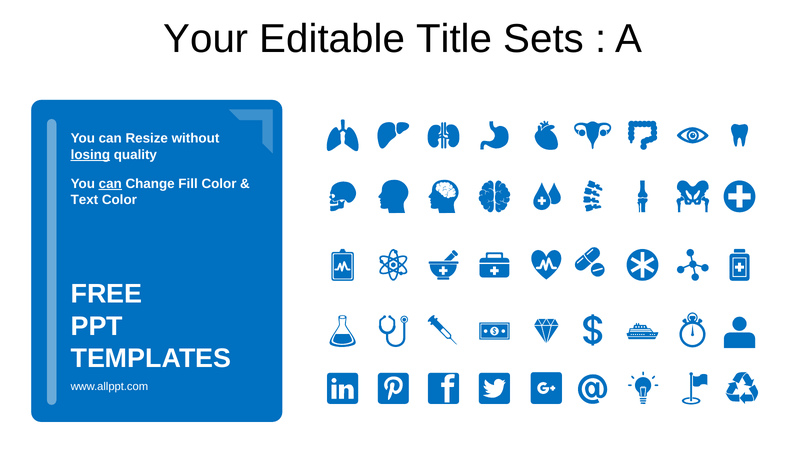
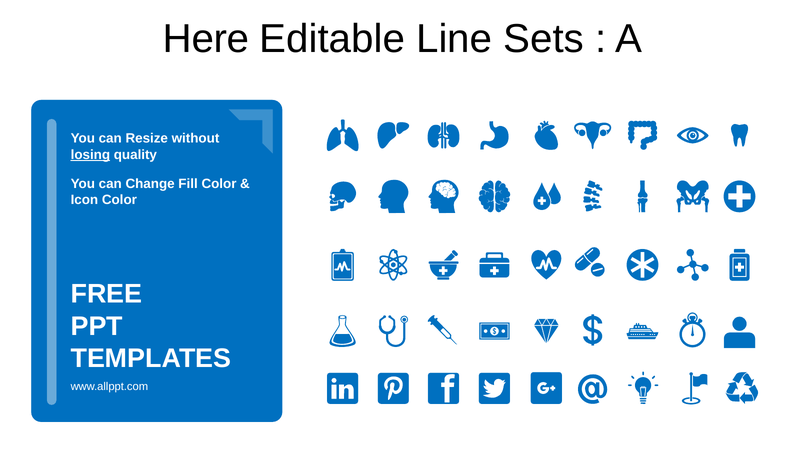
Your: Your -> Here
Title: Title -> Line
can at (110, 184) underline: present -> none
Text: Text -> Icon
